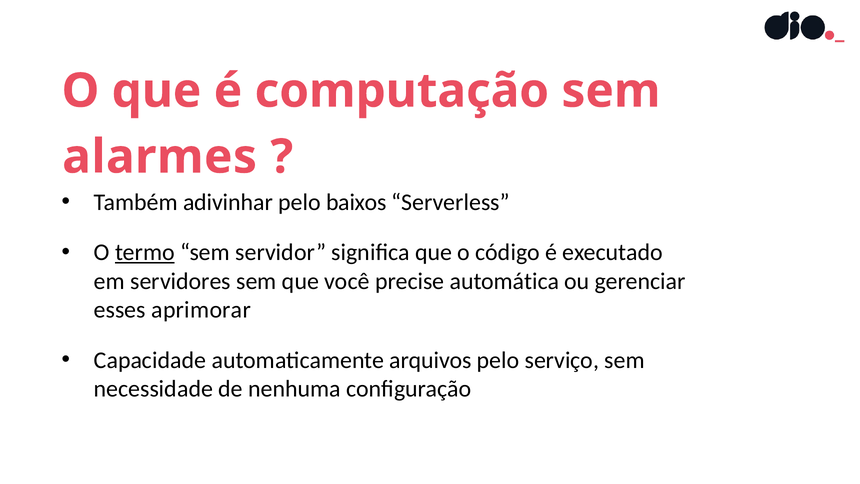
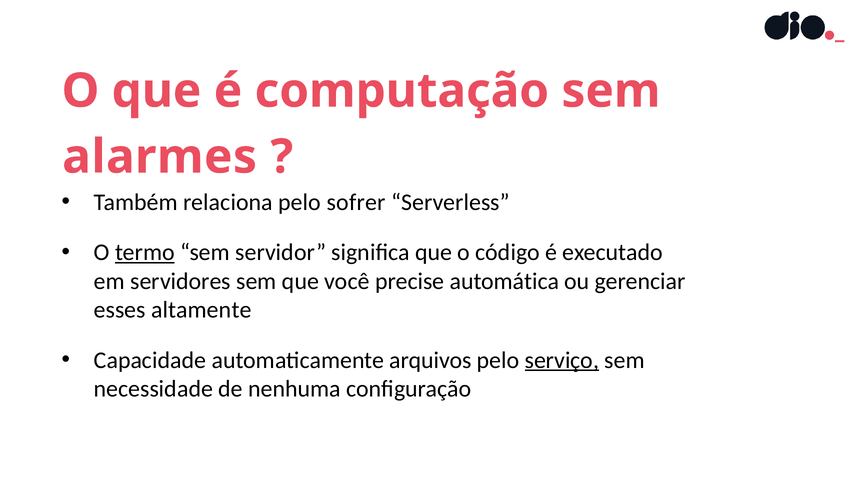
adivinhar: adivinhar -> relaciona
baixos: baixos -> sofrer
aprimorar: aprimorar -> altamente
serviço underline: none -> present
